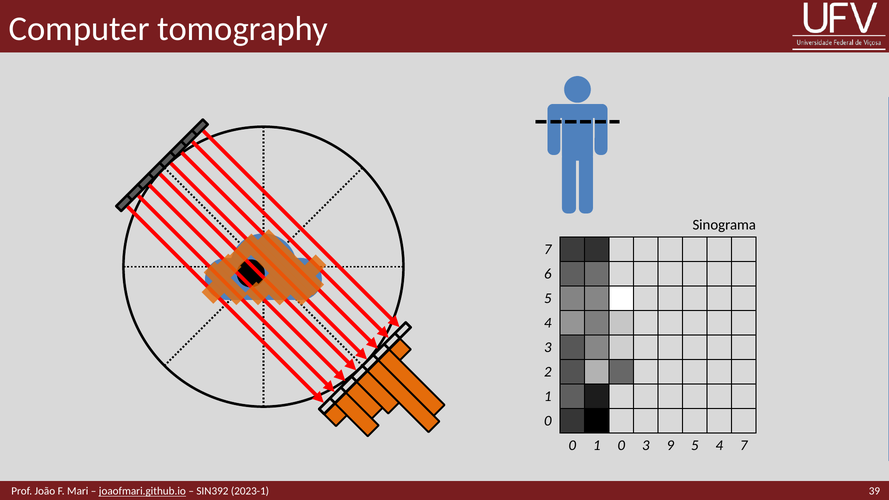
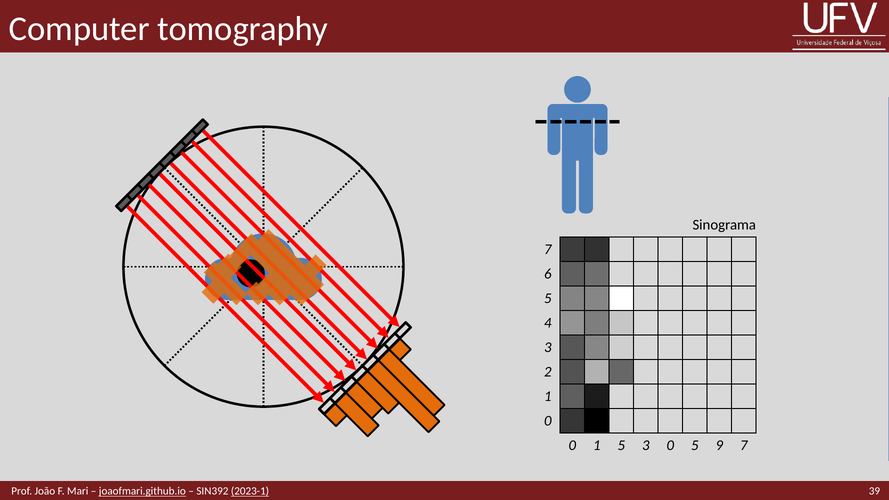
0 1 0: 0 -> 5
3 9: 9 -> 0
4 at (719, 445): 4 -> 9
2023-1 underline: none -> present
